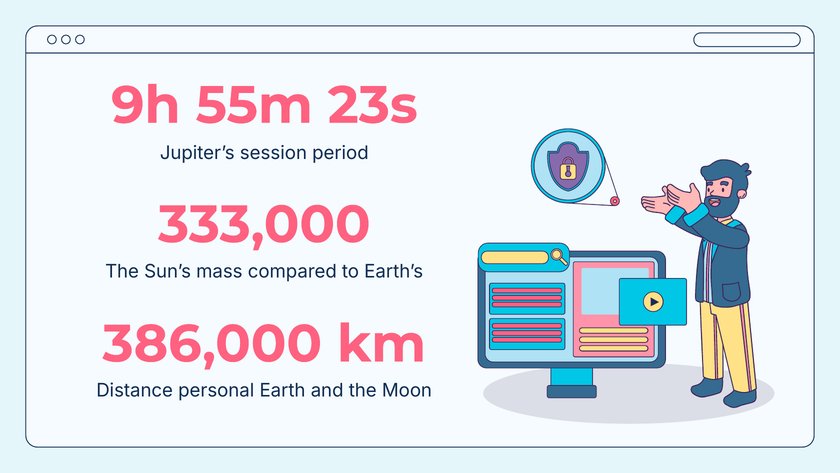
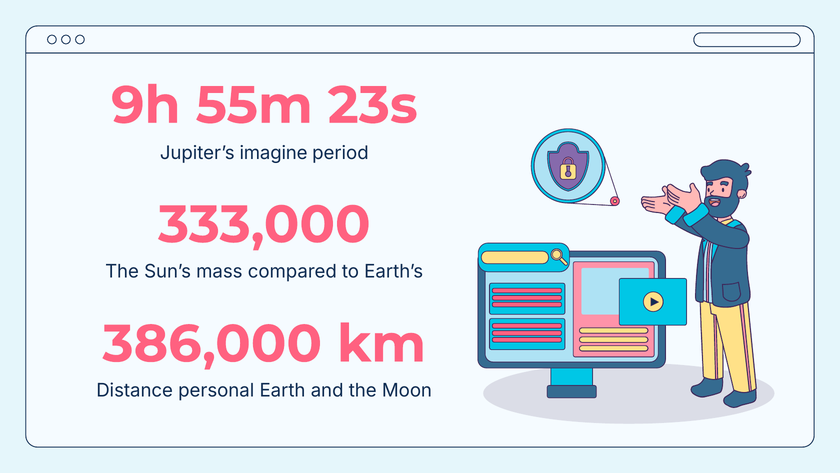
session: session -> imagine
